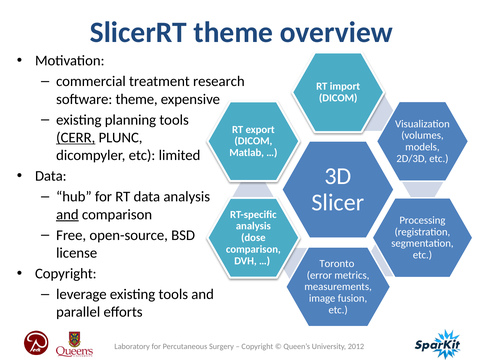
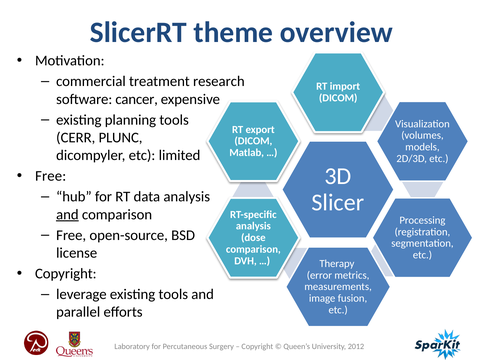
software theme: theme -> cancer
CERR underline: present -> none
Data at (51, 176): Data -> Free
Toronto: Toronto -> Therapy
